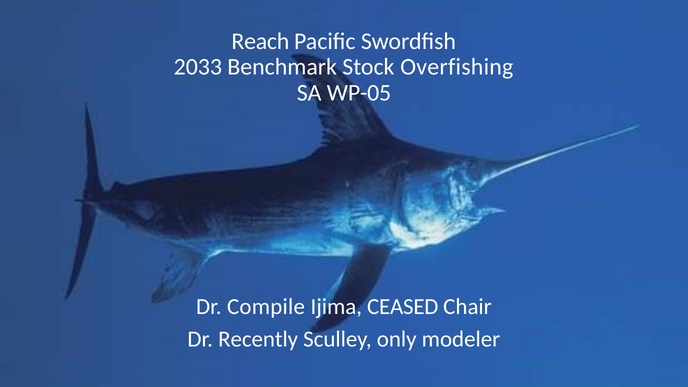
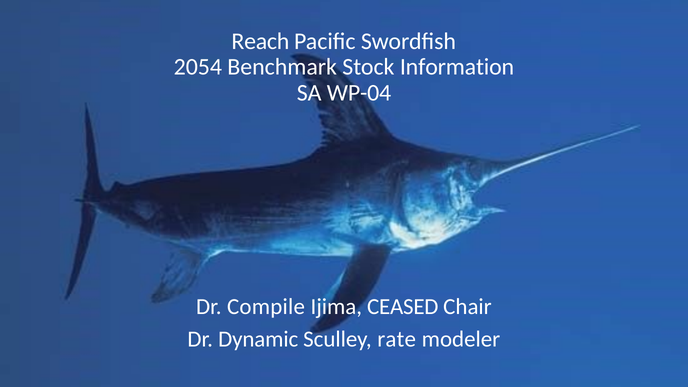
2033: 2033 -> 2054
Overfishing: Overfishing -> Information
WP-05: WP-05 -> WP-04
Recently: Recently -> Dynamic
only: only -> rate
